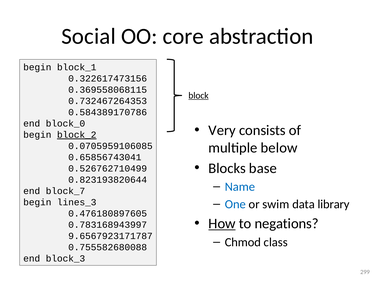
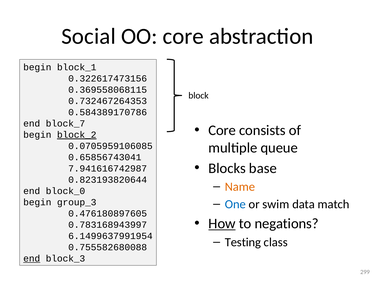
block underline: present -> none
block_0: block_0 -> block_7
Very at (222, 130): Very -> Core
below: below -> queue
0.526762710499: 0.526762710499 -> 7.941616742987
Name colour: blue -> orange
block_7: block_7 -> block_0
library: library -> match
lines_3: lines_3 -> group_3
9.6567923171787: 9.6567923171787 -> 6.1499637991954
Chmod: Chmod -> Testing
end at (32, 259) underline: none -> present
